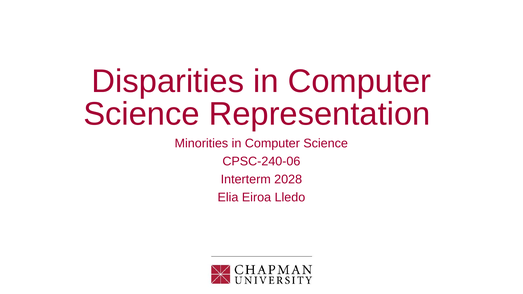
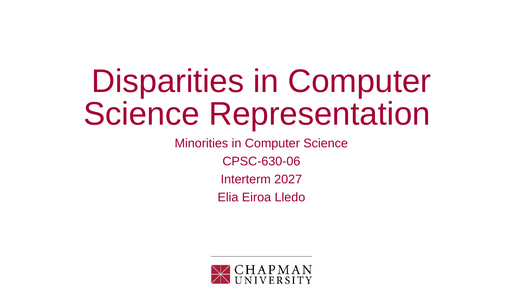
CPSC-240-06: CPSC-240-06 -> CPSC-630-06
2028: 2028 -> 2027
